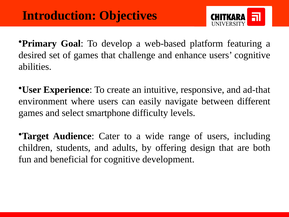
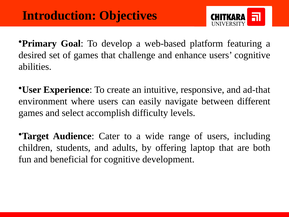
smartphone: smartphone -> accomplish
design: design -> laptop
